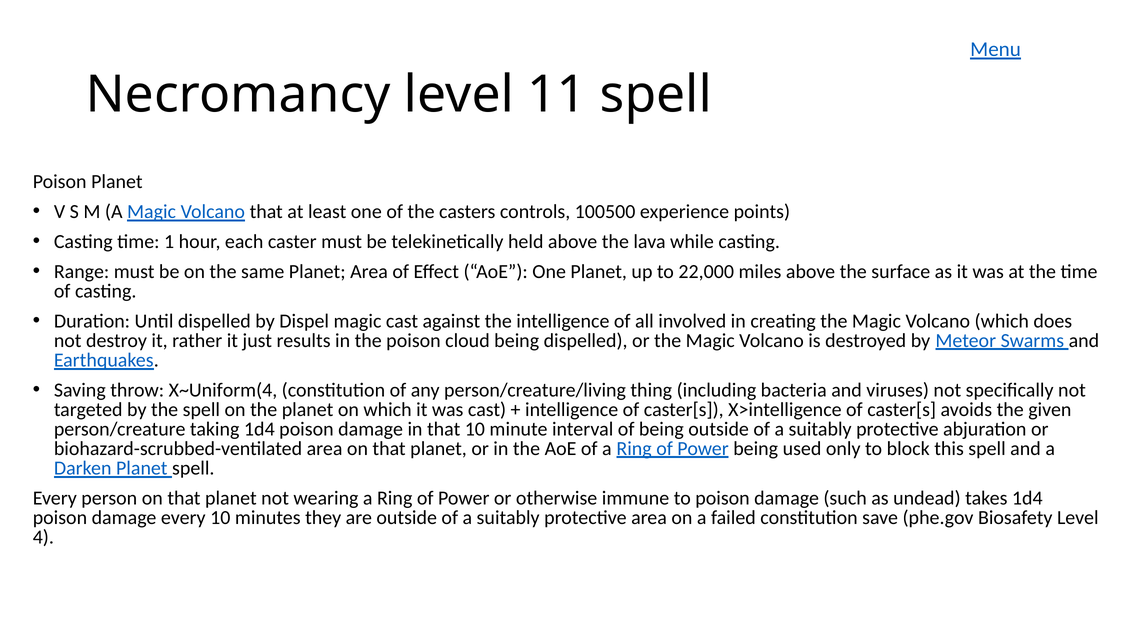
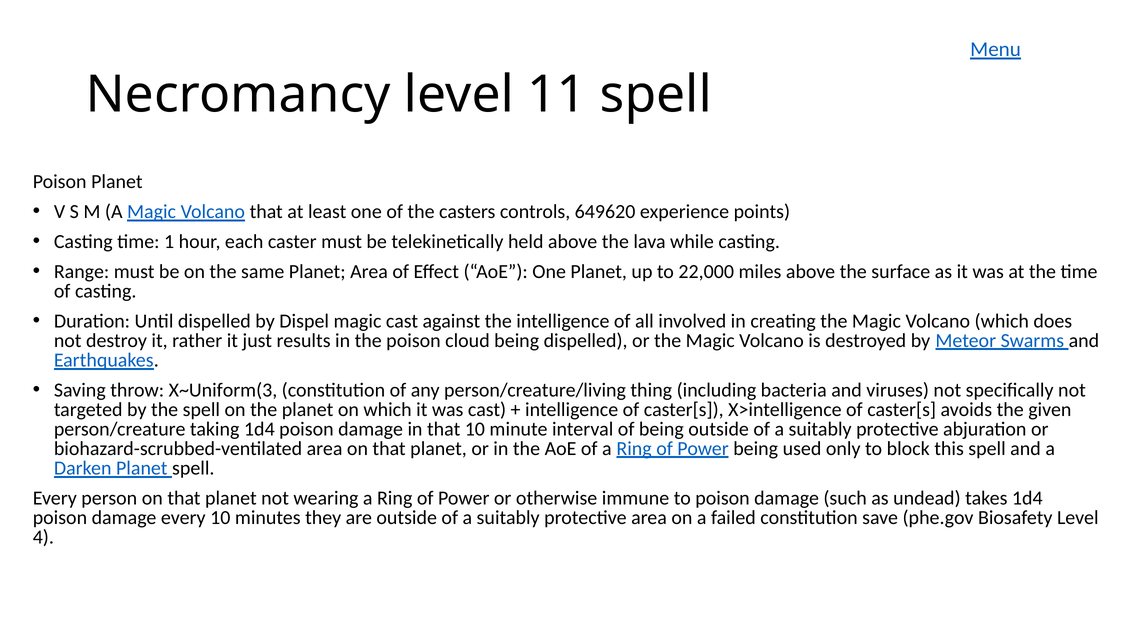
100500: 100500 -> 649620
X~Uniform(4: X~Uniform(4 -> X~Uniform(3
